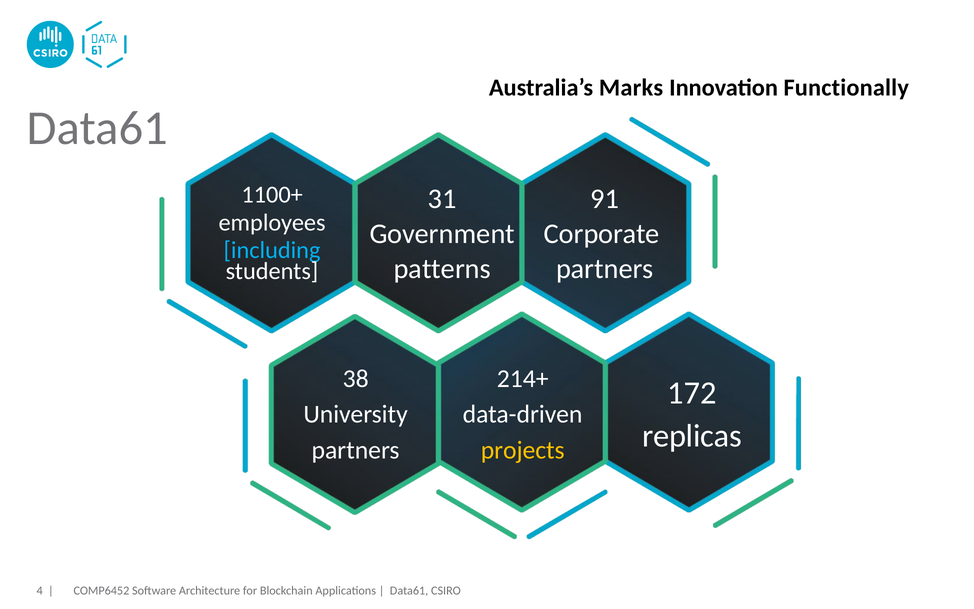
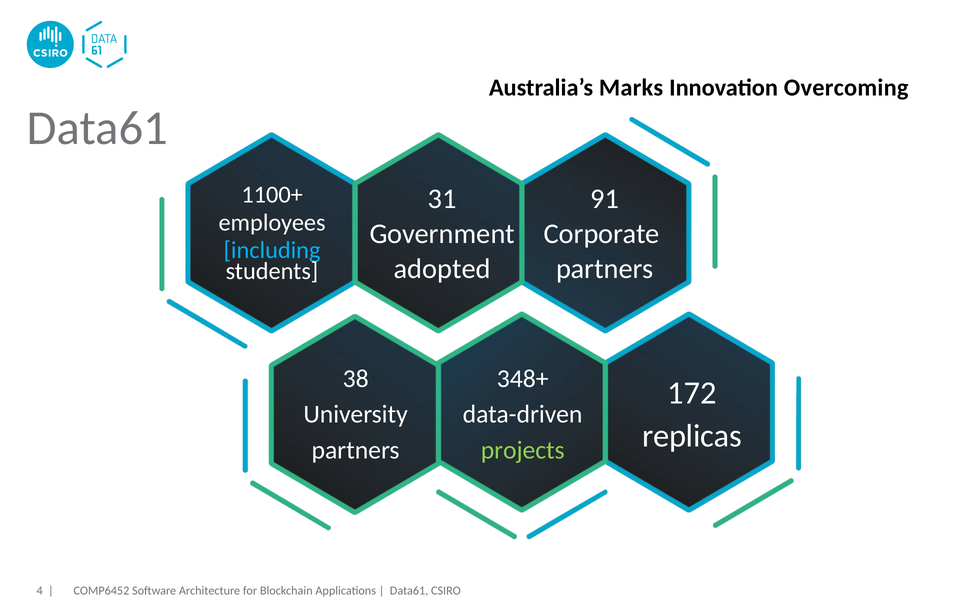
Functionally: Functionally -> Overcoming
patterns: patterns -> adopted
214+: 214+ -> 348+
projects colour: yellow -> light green
